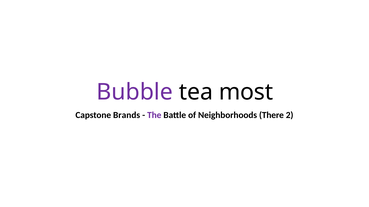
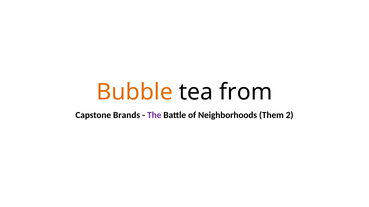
Bubble colour: purple -> orange
most: most -> from
There: There -> Them
